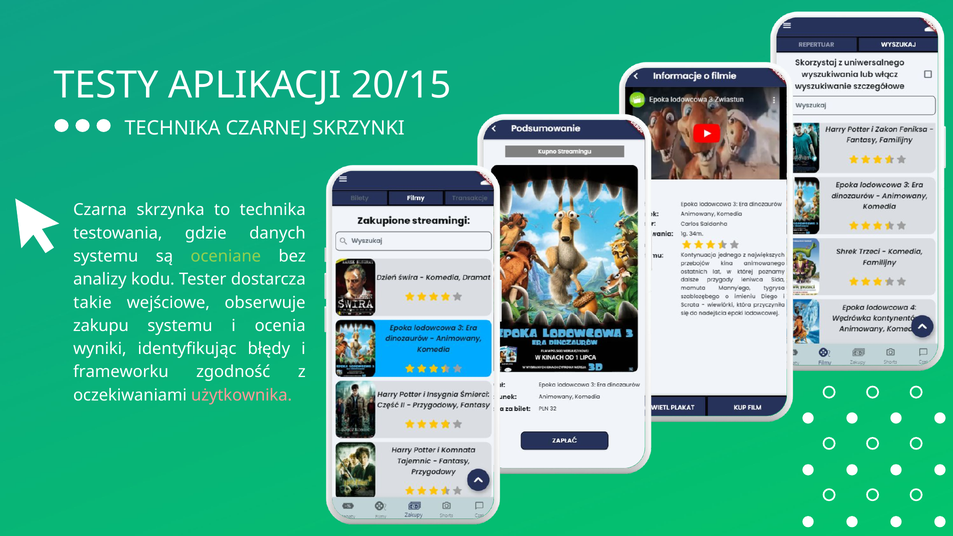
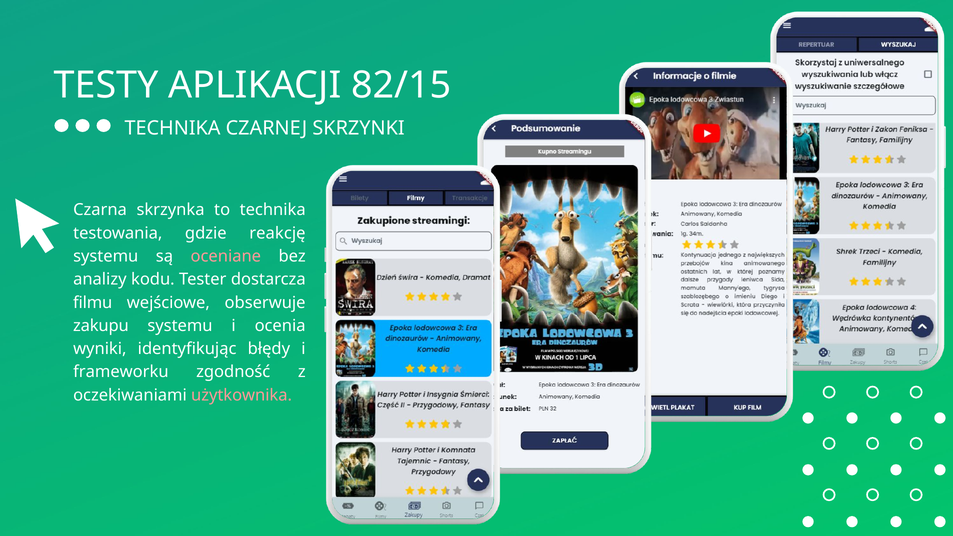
20/15: 20/15 -> 82/15
danych: danych -> reakcję
oceniane colour: light green -> pink
takie: takie -> filmu
